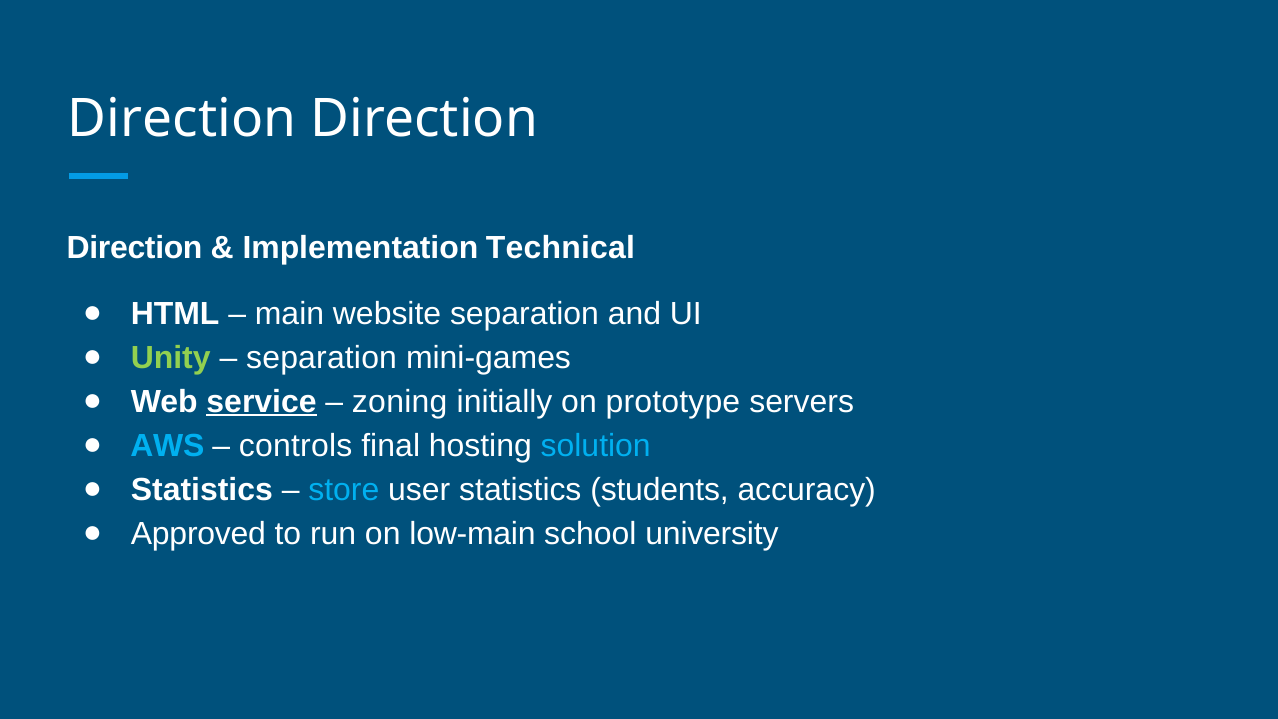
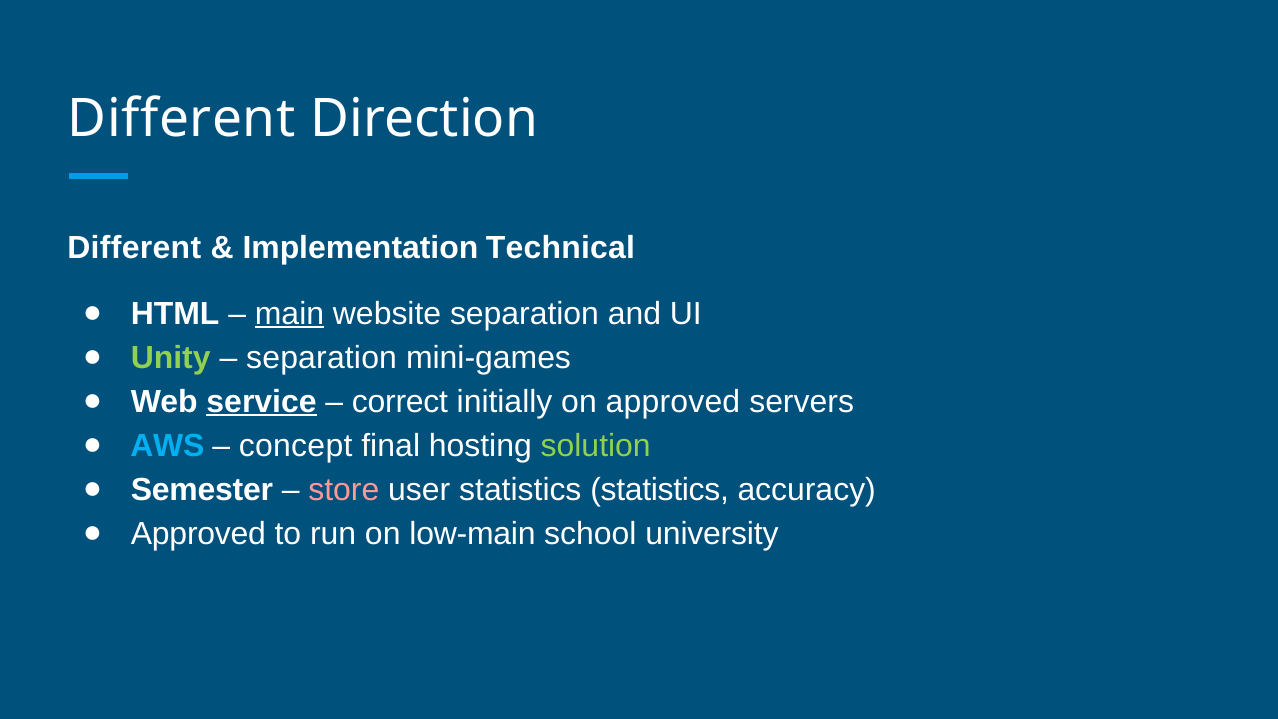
Direction at (182, 119): Direction -> Different
Direction at (135, 248): Direction -> Different
main underline: none -> present
zoning: zoning -> correct
on prototype: prototype -> approved
controls: controls -> concept
solution colour: light blue -> light green
Statistics at (202, 490): Statistics -> Semester
store colour: light blue -> pink
statistics students: students -> statistics
